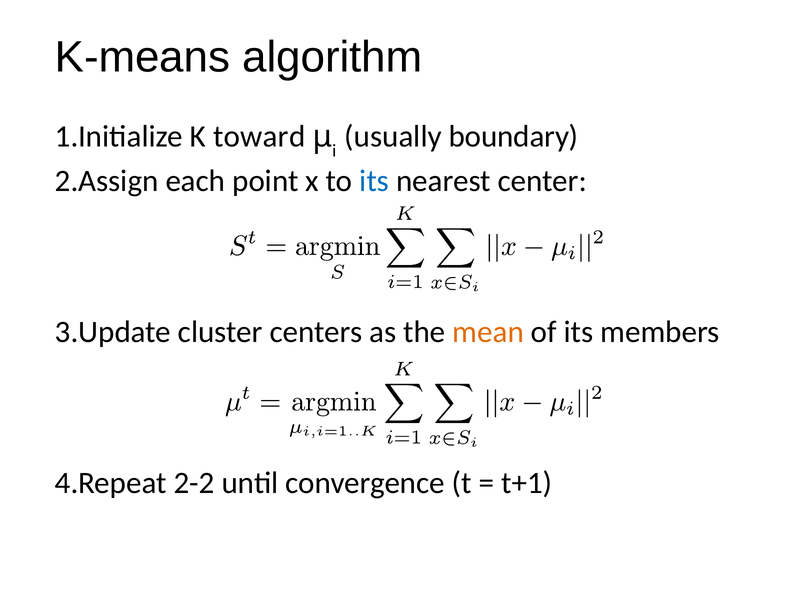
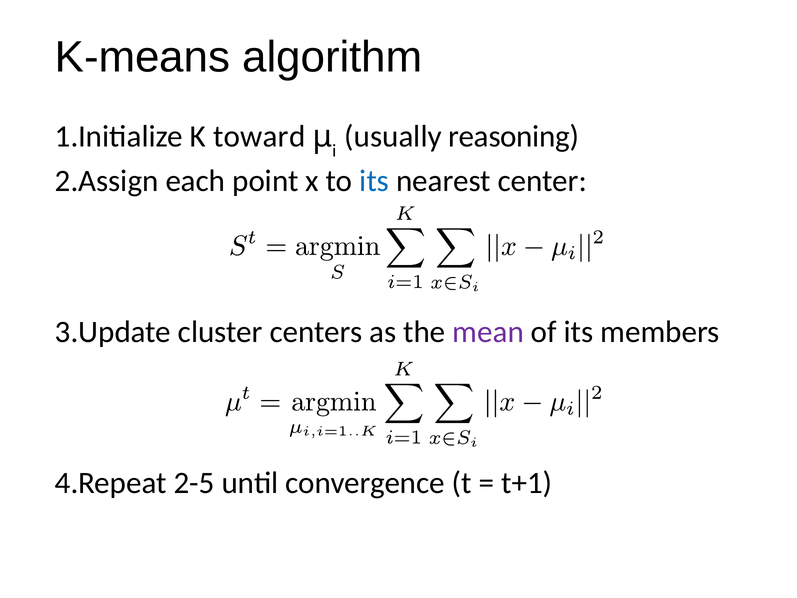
boundary: boundary -> reasoning
mean colour: orange -> purple
2-2: 2-2 -> 2-5
